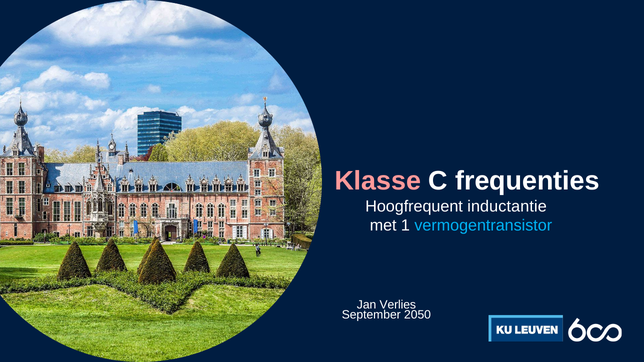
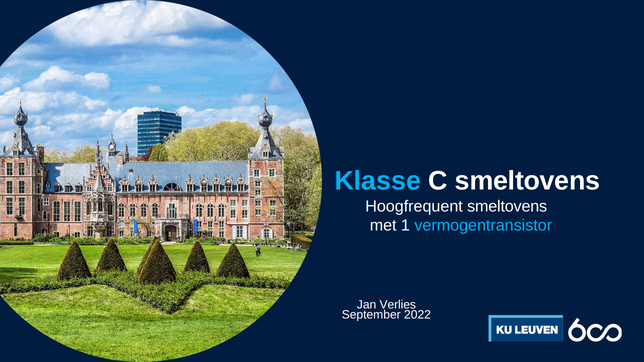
Klasse colour: pink -> light blue
C frequenties: frequenties -> smeltovens
Hoogfrequent inductantie: inductantie -> smeltovens
2050: 2050 -> 2022
